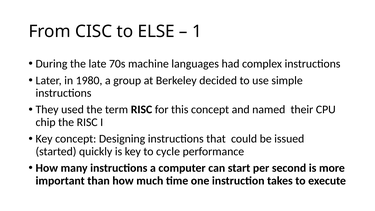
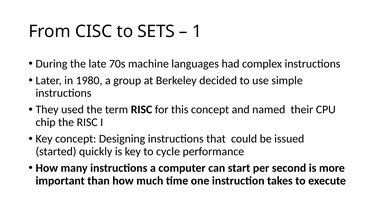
ELSE: ELSE -> SETS
